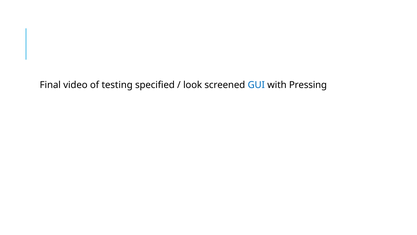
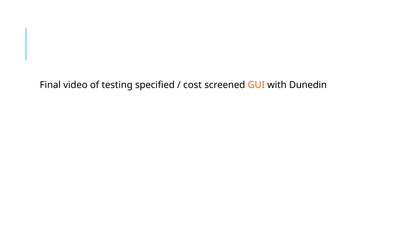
look: look -> cost
GUI colour: blue -> orange
Pressing: Pressing -> Dunedin
